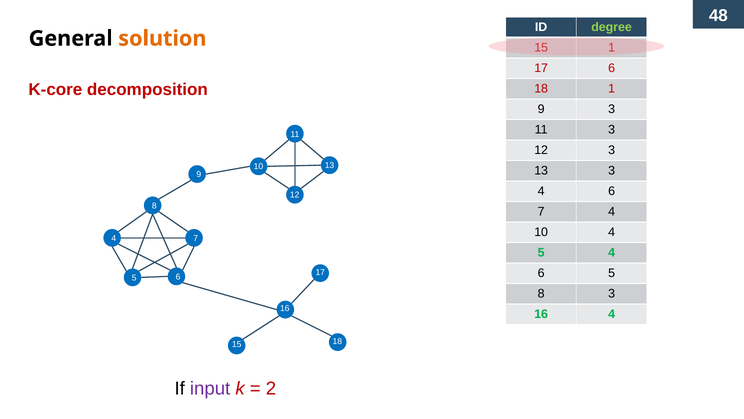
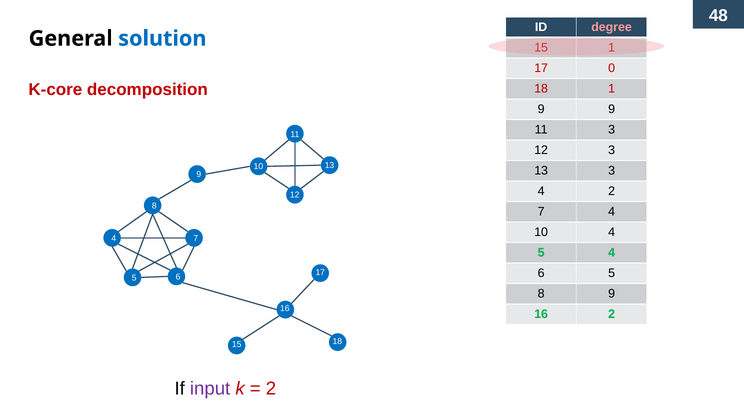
degree colour: light green -> pink
solution colour: orange -> blue
17 6: 6 -> 0
9 3: 3 -> 9
6 at (612, 191): 6 -> 2
8 3: 3 -> 9
16 4: 4 -> 2
